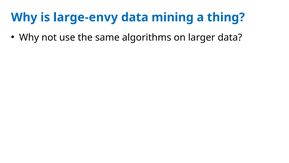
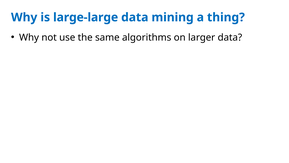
large-envy: large-envy -> large-large
